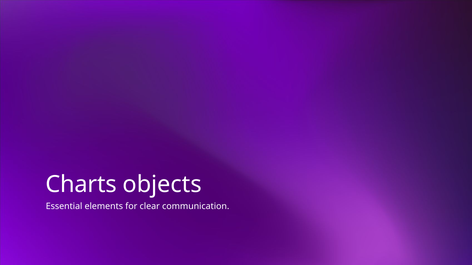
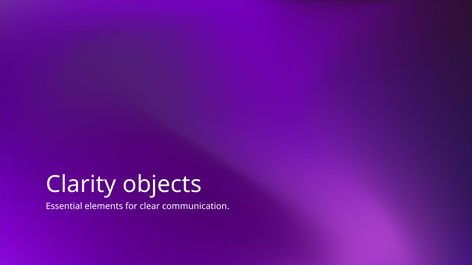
Charts: Charts -> Clarity
